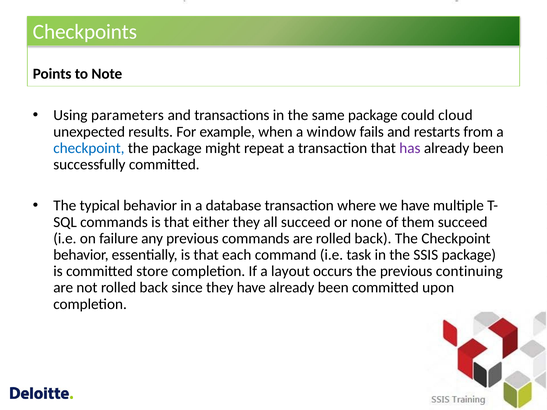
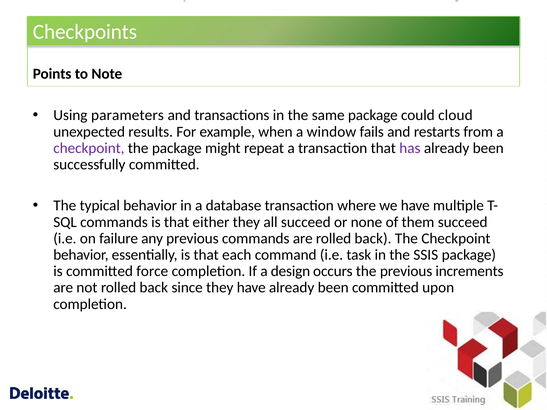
checkpoint at (89, 148) colour: blue -> purple
store: store -> force
layout: layout -> design
continuing: continuing -> increments
